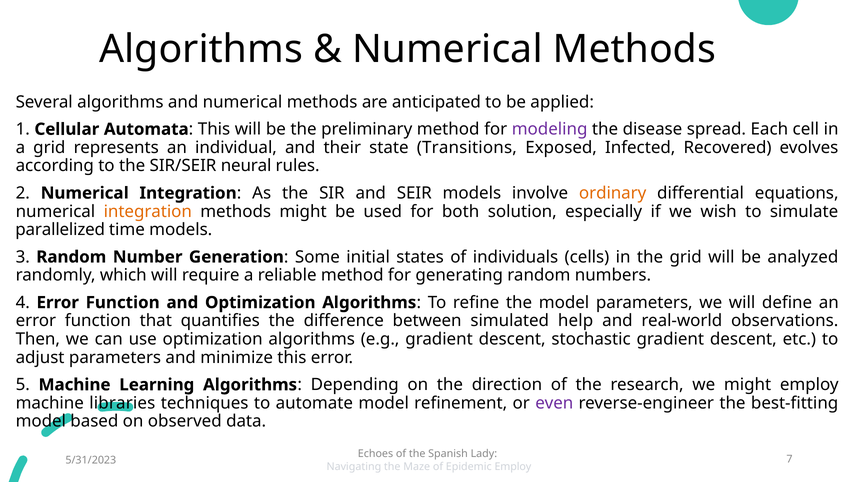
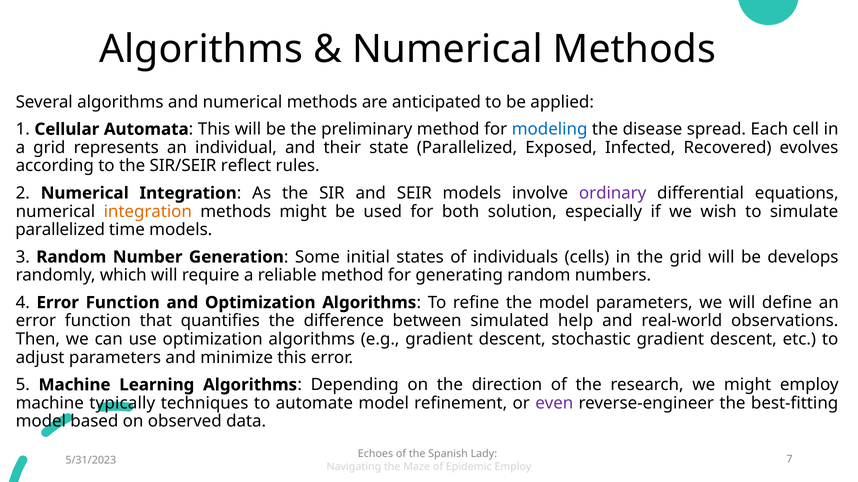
modeling colour: purple -> blue
state Transitions: Transitions -> Parallelized
neural: neural -> reflect
ordinary colour: orange -> purple
analyzed: analyzed -> develops
libraries: libraries -> typically
